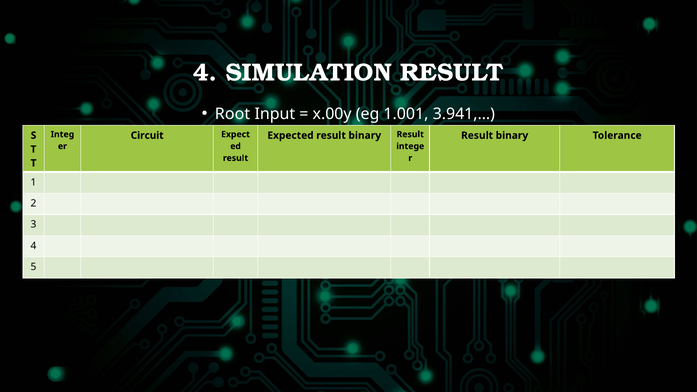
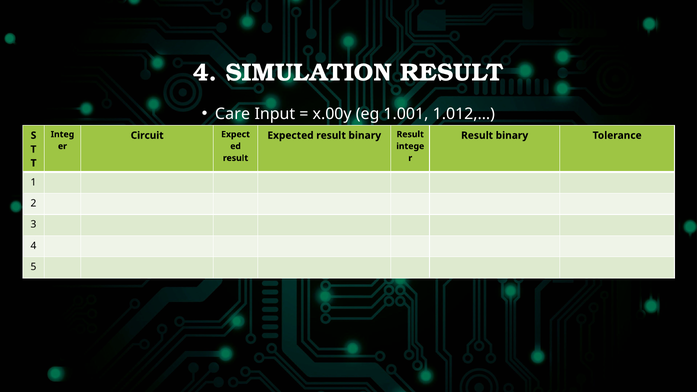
Root: Root -> Care
3.941,…: 3.941,… -> 1.012,…
